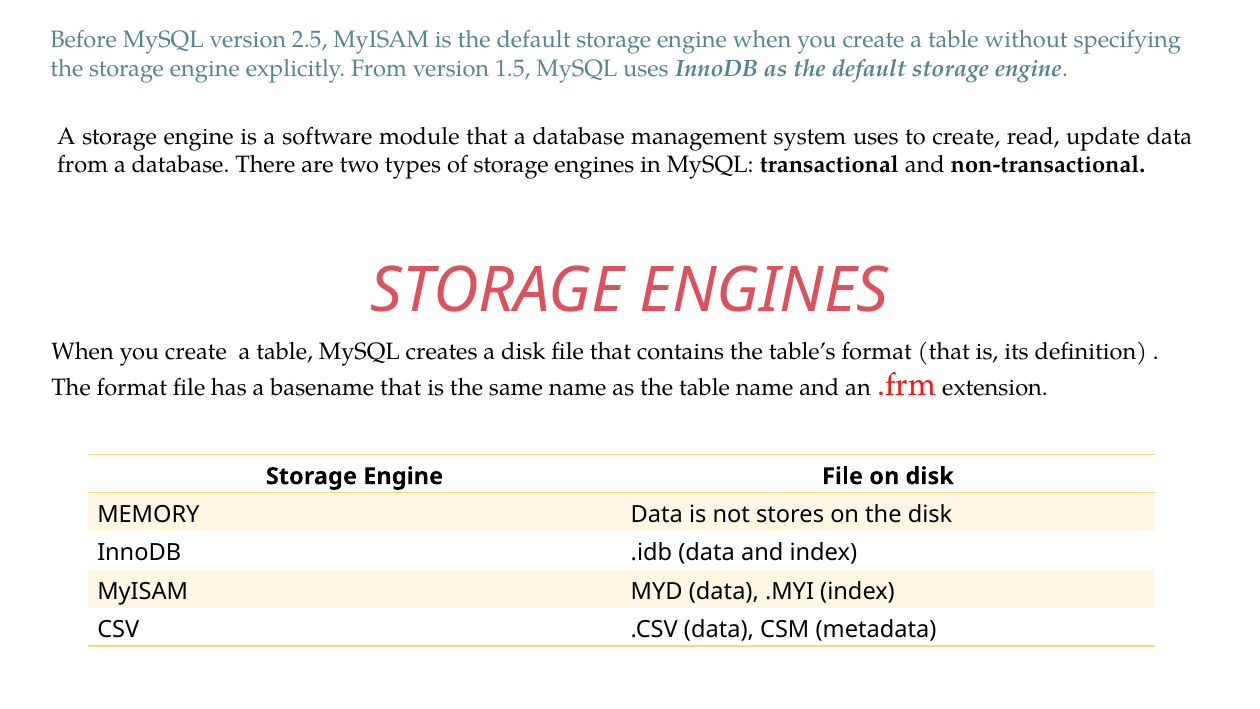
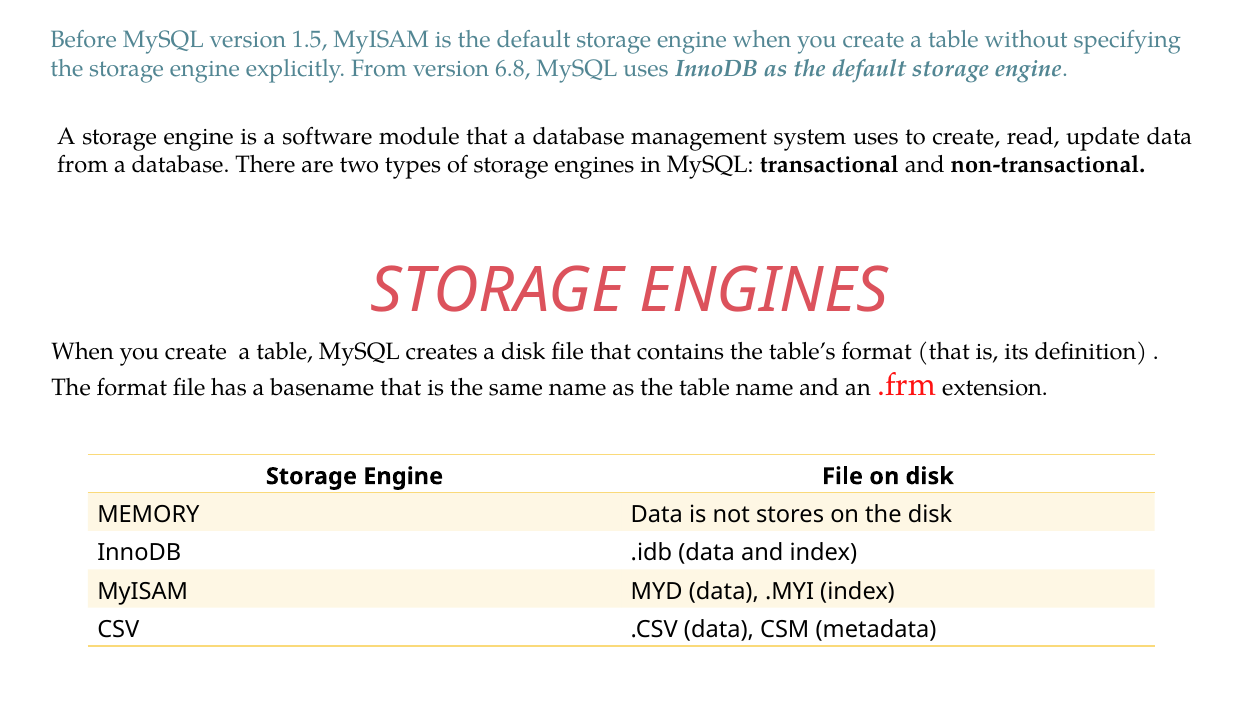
2.5: 2.5 -> 1.5
1.5: 1.5 -> 6.8
